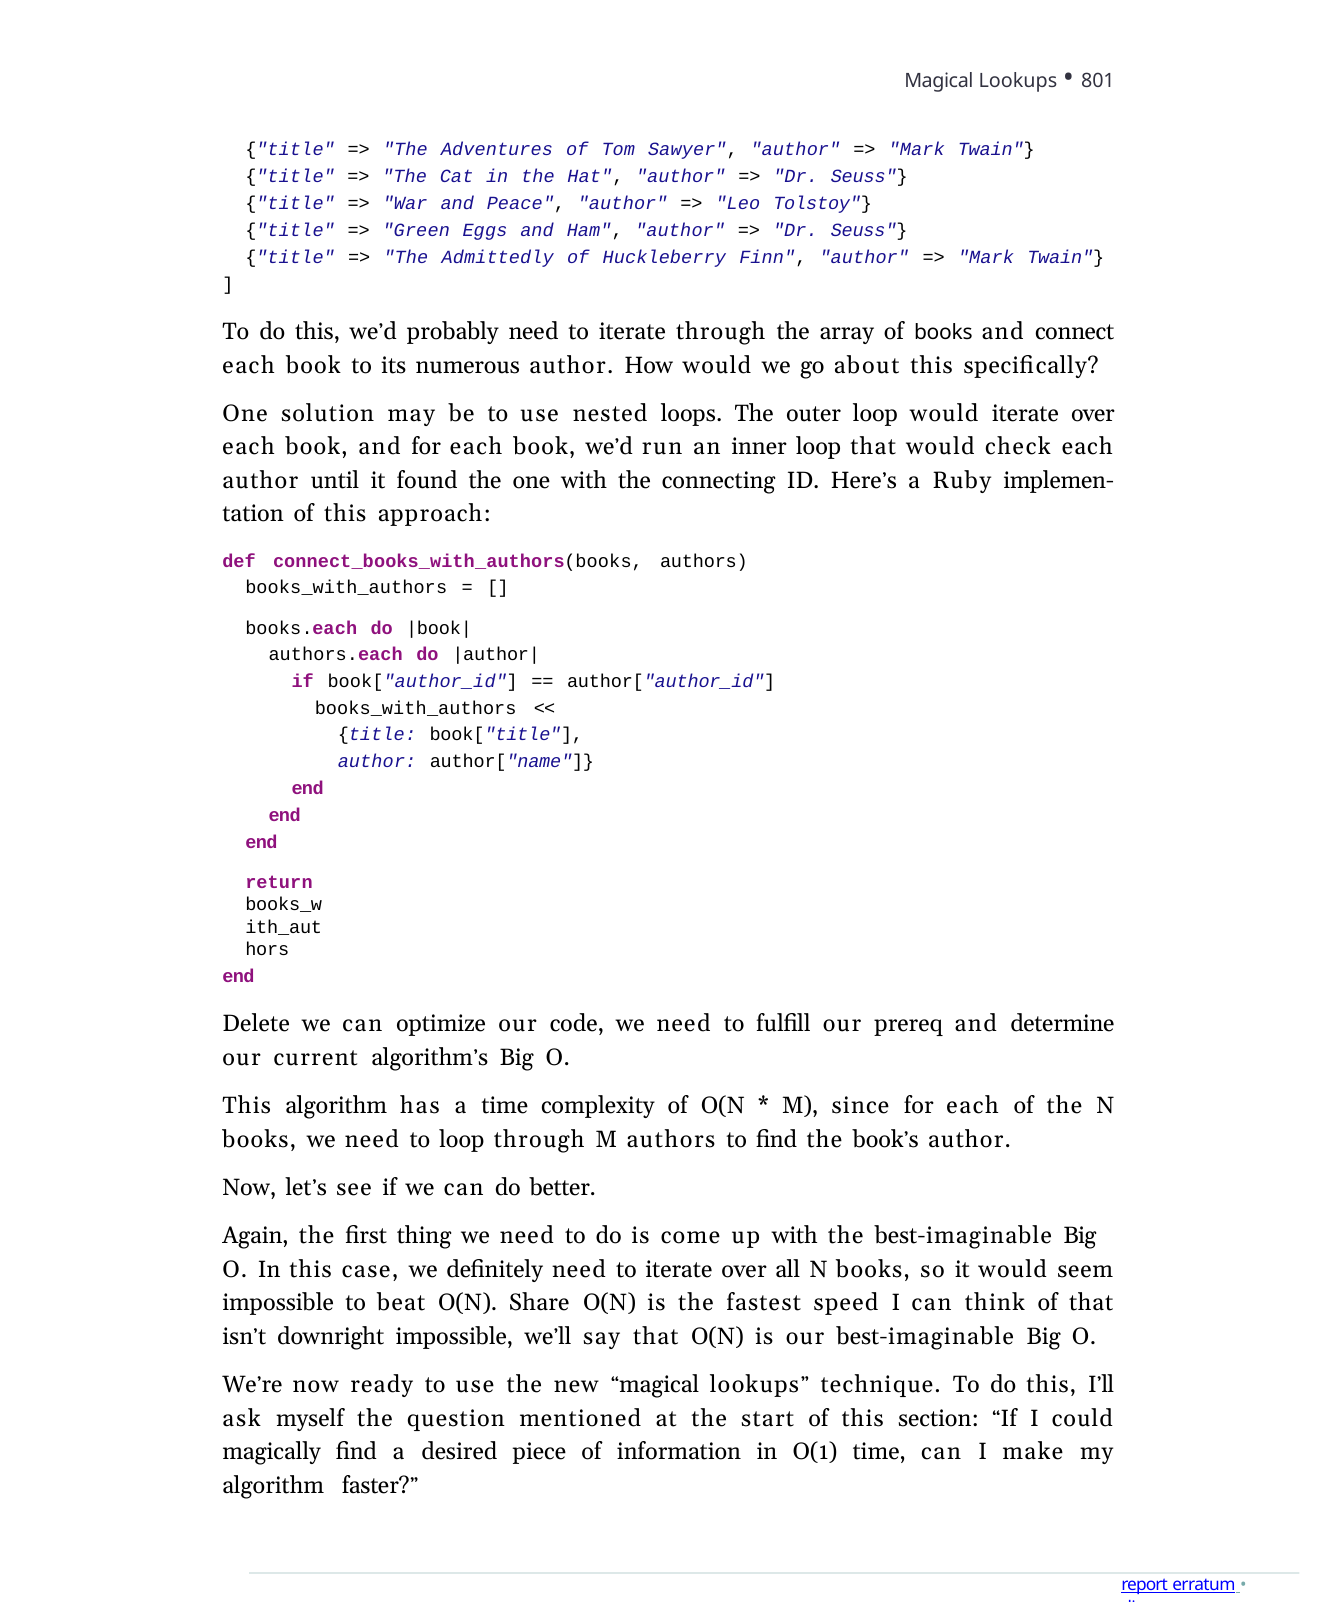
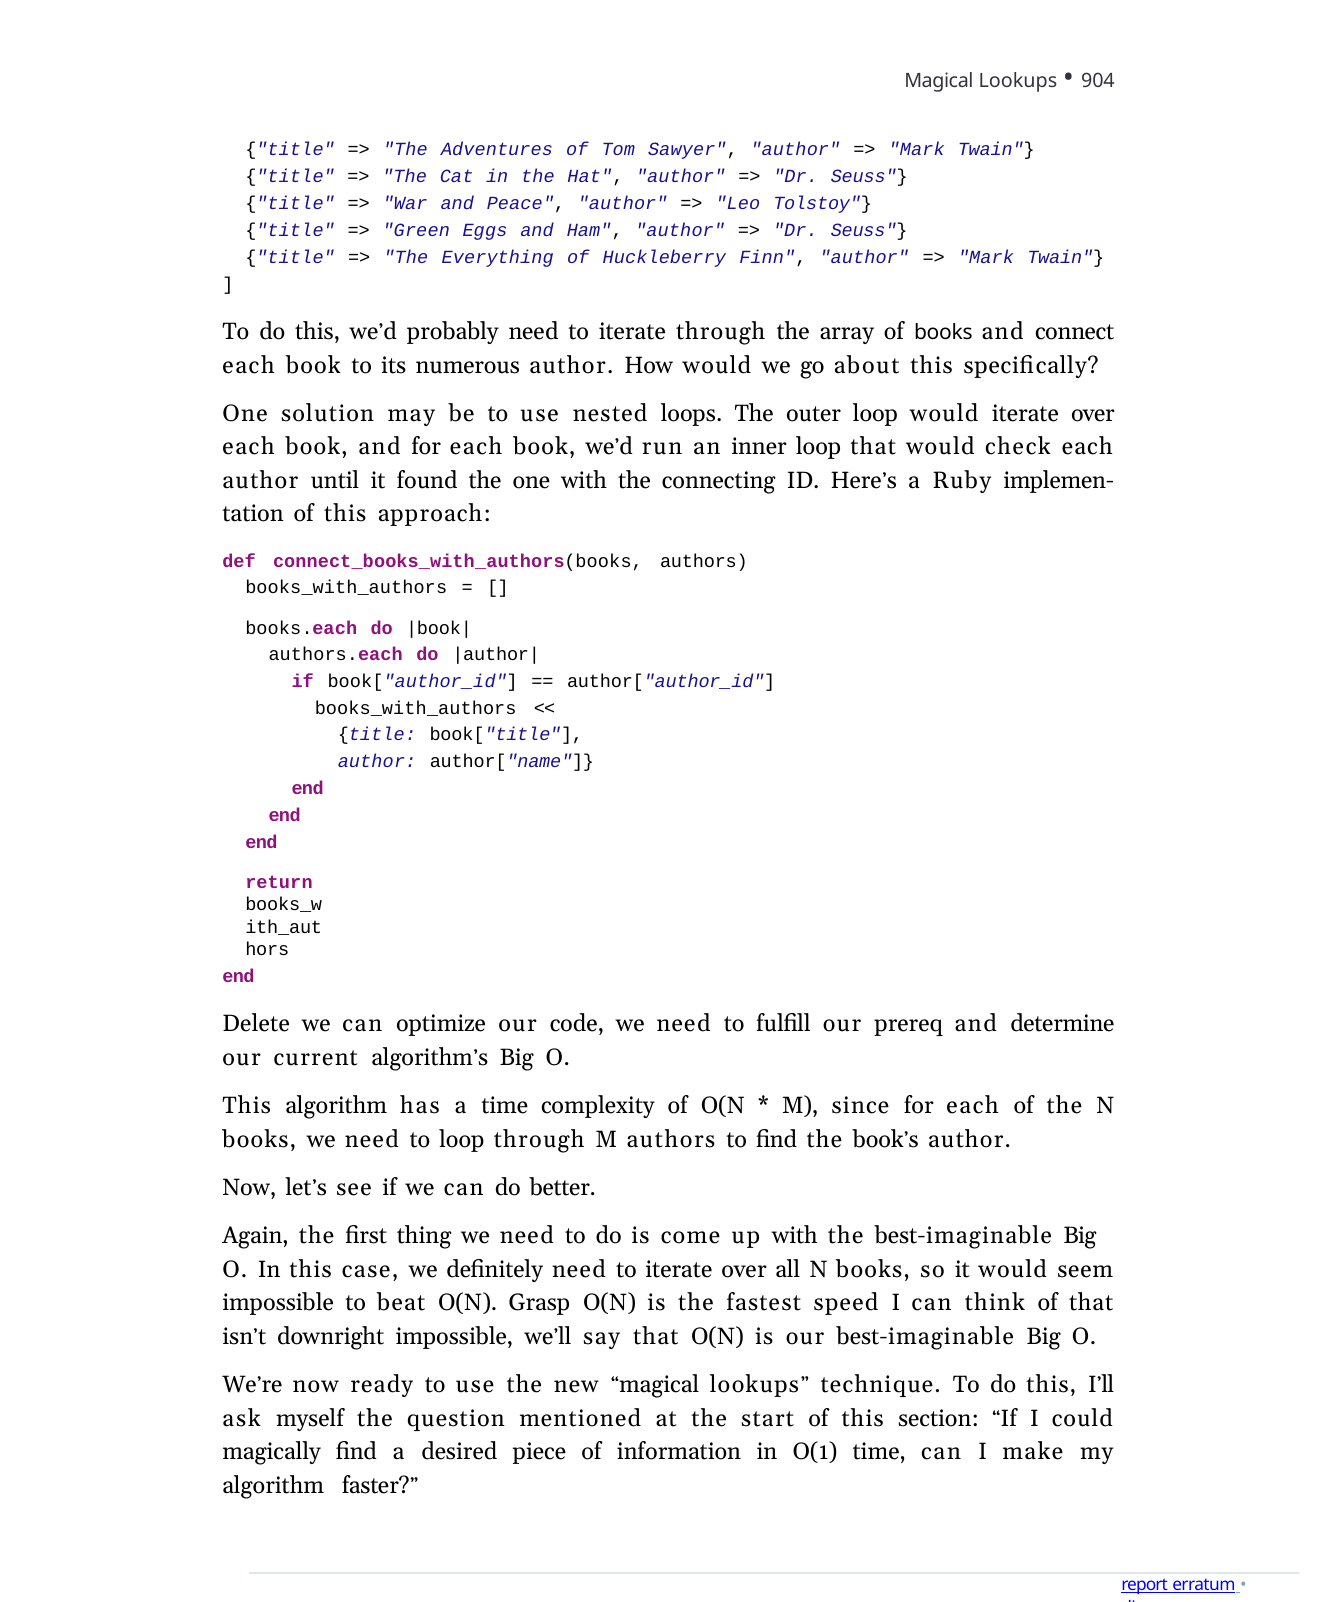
801: 801 -> 904
Admittedly: Admittedly -> Everything
Share: Share -> Grasp
